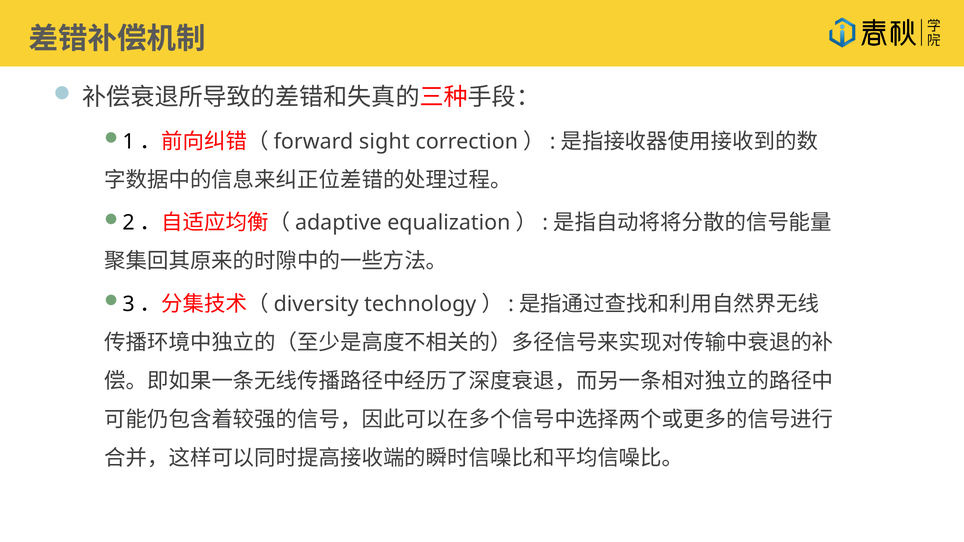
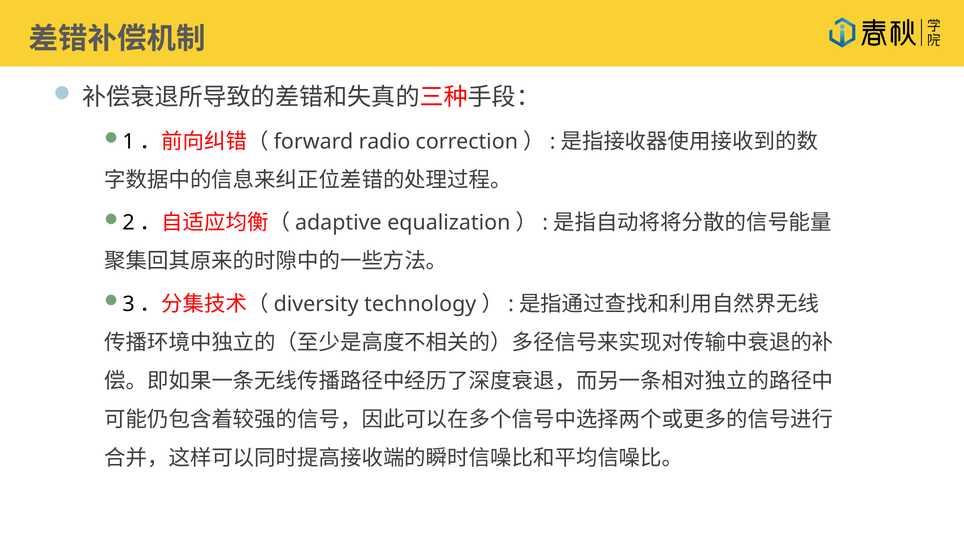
sight: sight -> radio
